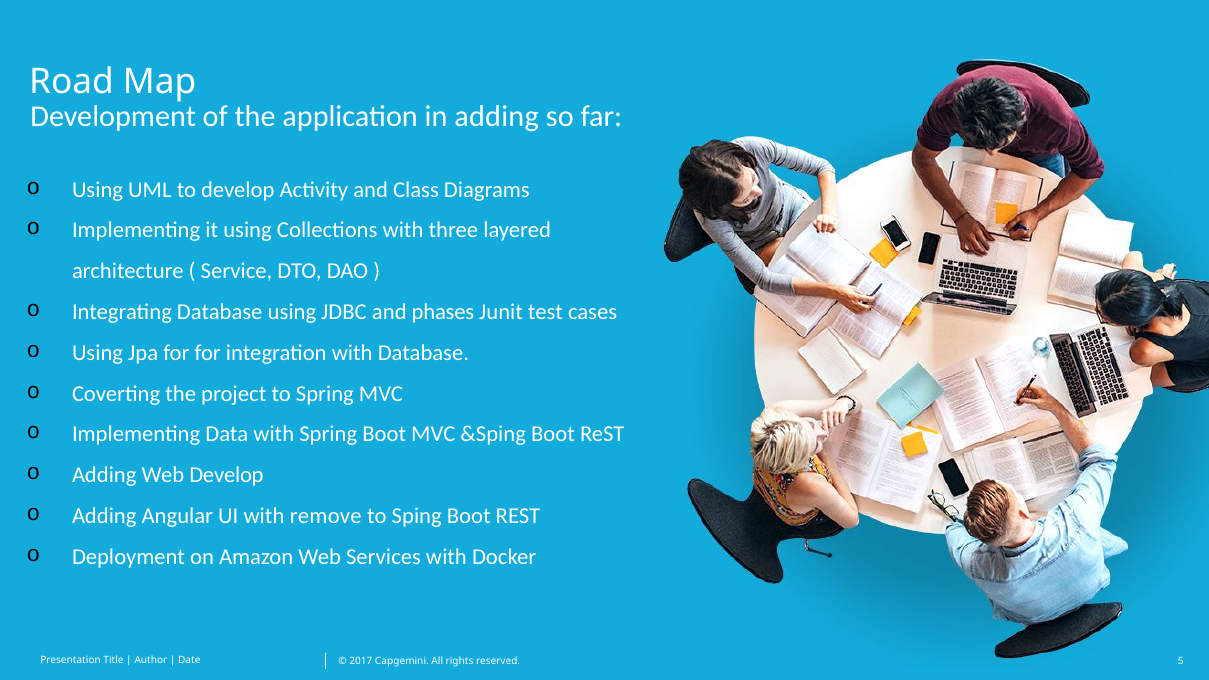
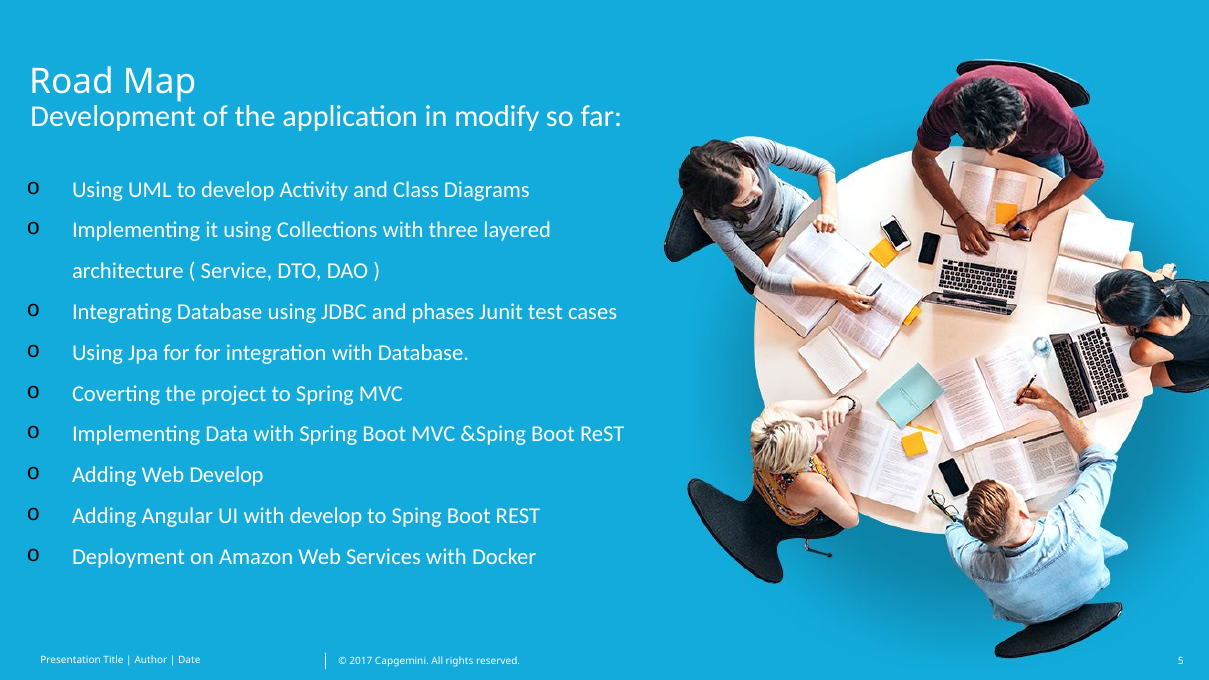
in adding: adding -> modify
with remove: remove -> develop
